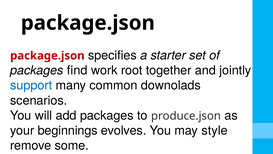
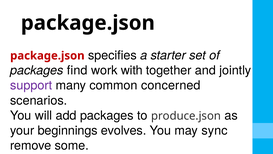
root: root -> with
support colour: blue -> purple
downolads: downolads -> concerned
style: style -> sync
